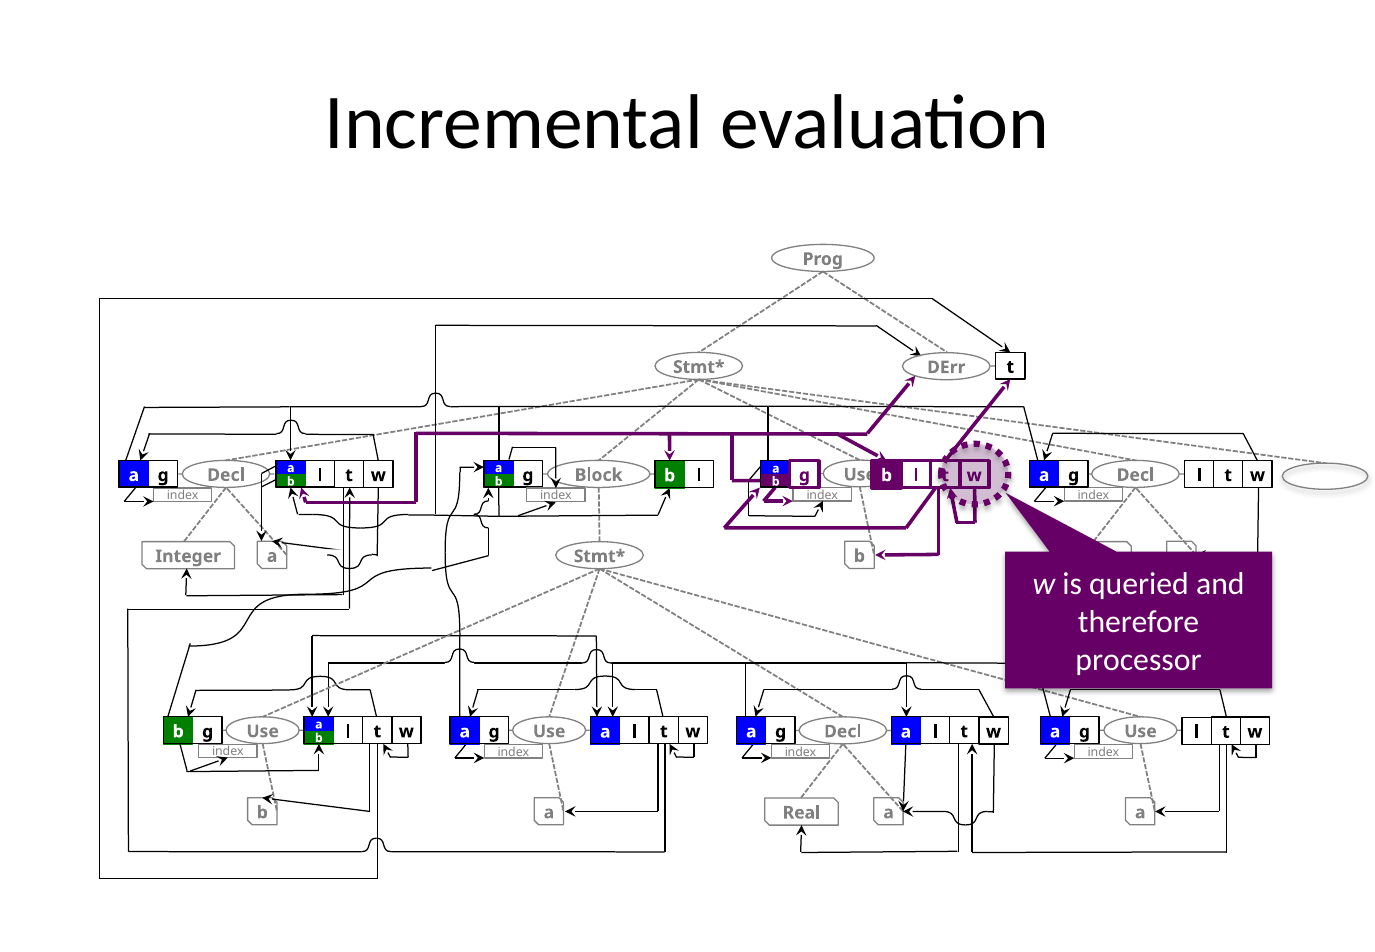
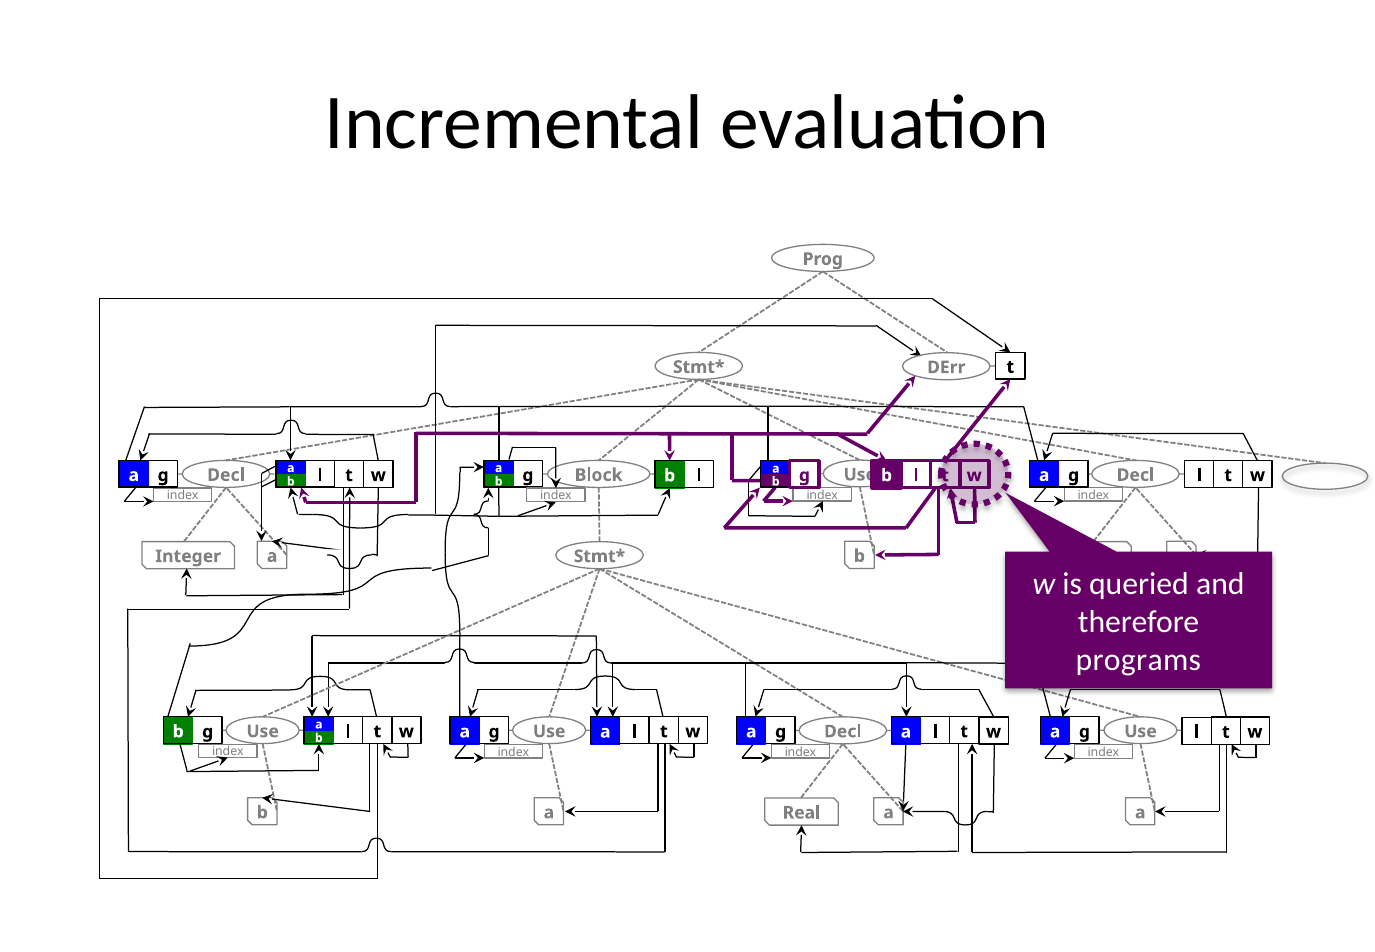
processor: processor -> programs
